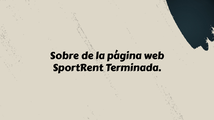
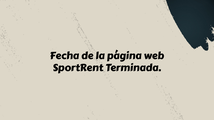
Sobre: Sobre -> Fecha
